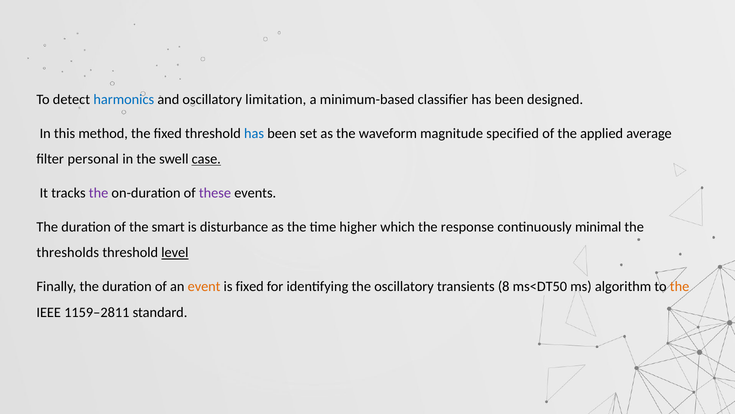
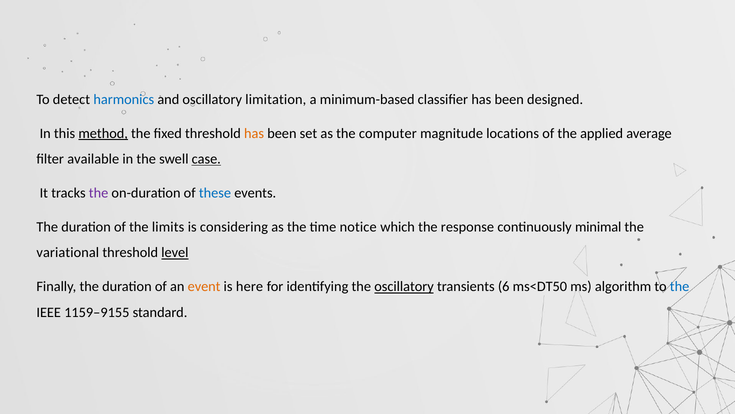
method underline: none -> present
has at (254, 133) colour: blue -> orange
waveform: waveform -> computer
specified: specified -> locations
personal: personal -> available
these colour: purple -> blue
smart: smart -> limits
disturbance: disturbance -> considering
higher: higher -> notice
thresholds: thresholds -> variational
is fixed: fixed -> here
oscillatory at (404, 286) underline: none -> present
8: 8 -> 6
the at (680, 286) colour: orange -> blue
1159–2811: 1159–2811 -> 1159–9155
